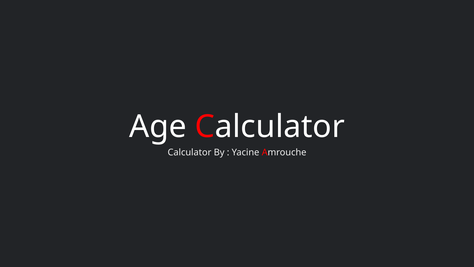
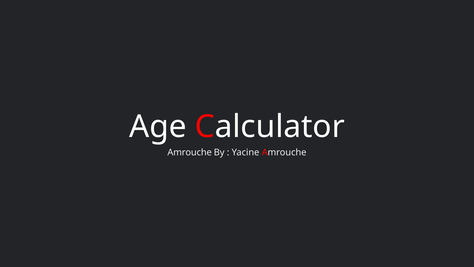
Calculator at (190, 152): Calculator -> Amrouche
